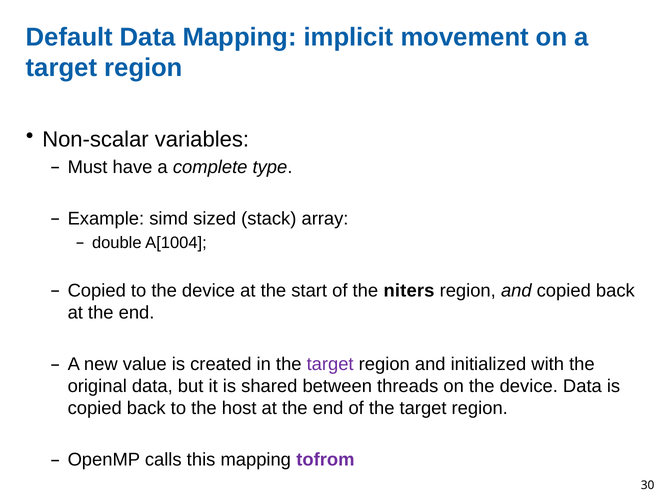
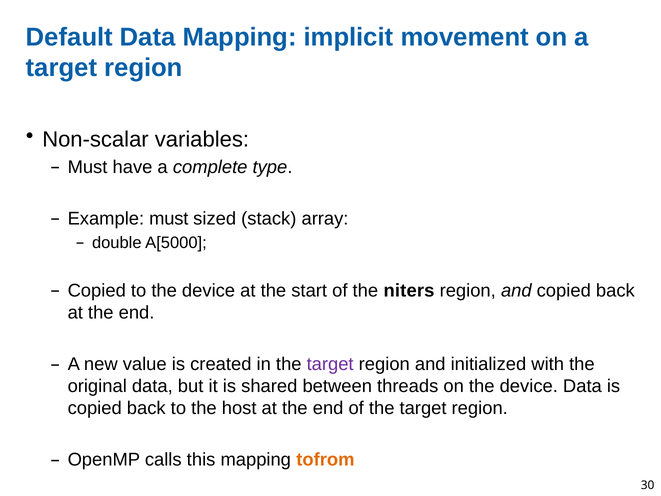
Example simd: simd -> must
A[1004: A[1004 -> A[5000
tofrom colour: purple -> orange
